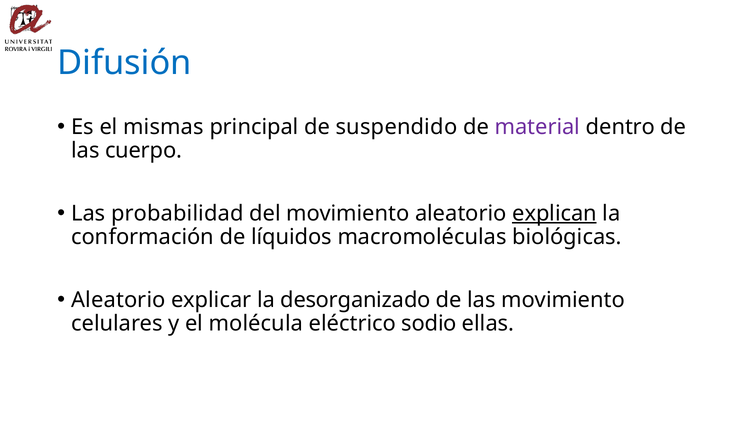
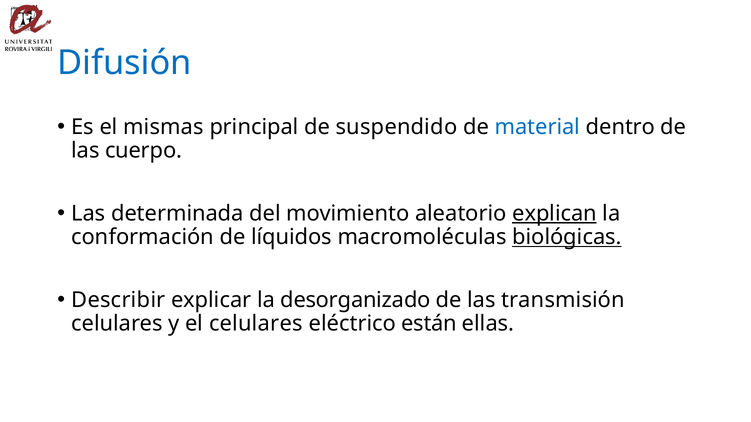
material colour: purple -> blue
probabilidad: probabilidad -> determinada
biológicas underline: none -> present
Aleatorio at (118, 300): Aleatorio -> Describir
las movimiento: movimiento -> transmisión
el molécula: molécula -> celulares
sodio: sodio -> están
